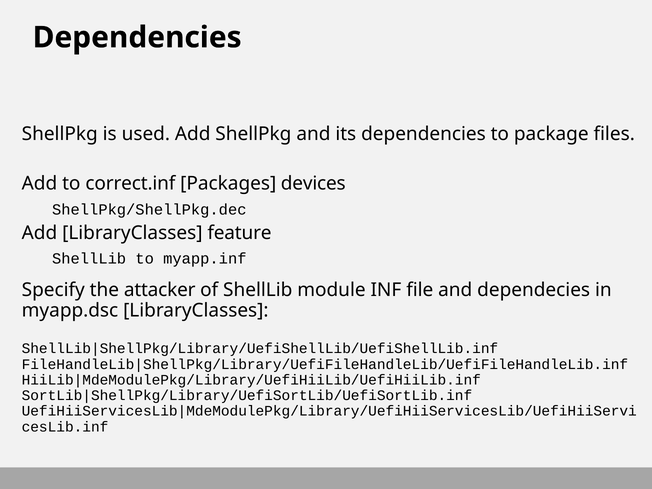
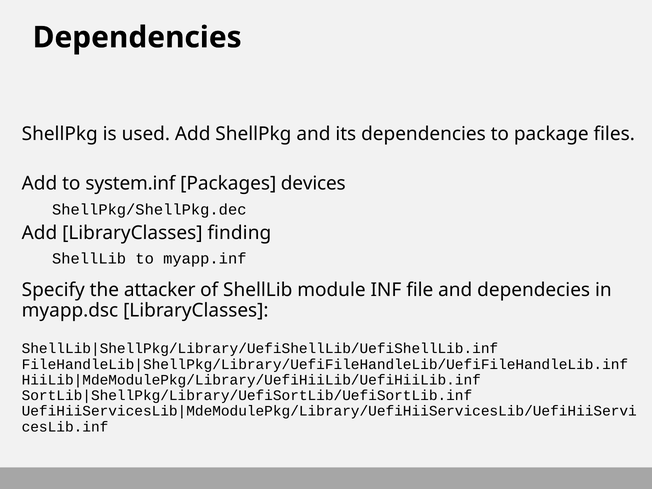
correct.inf: correct.inf -> system.inf
feature: feature -> finding
